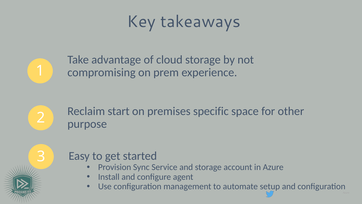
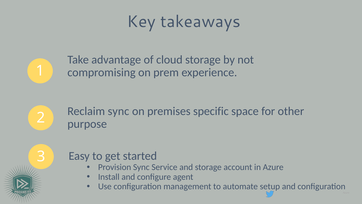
Reclaim start: start -> sync
